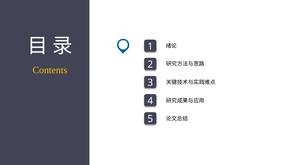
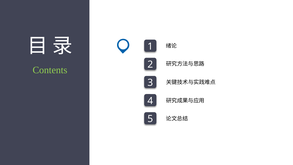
Contents colour: yellow -> light green
